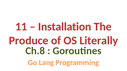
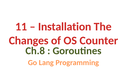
Produce: Produce -> Changes
Literally: Literally -> Counter
